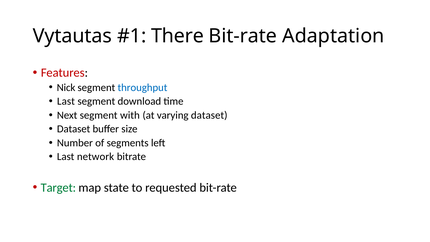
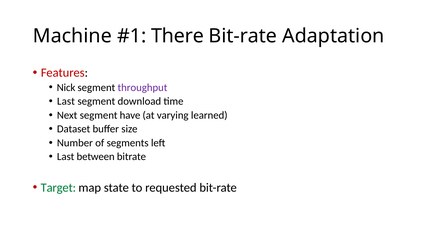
Vytautas: Vytautas -> Machine
throughput colour: blue -> purple
with: with -> have
varying dataset: dataset -> learned
network: network -> between
